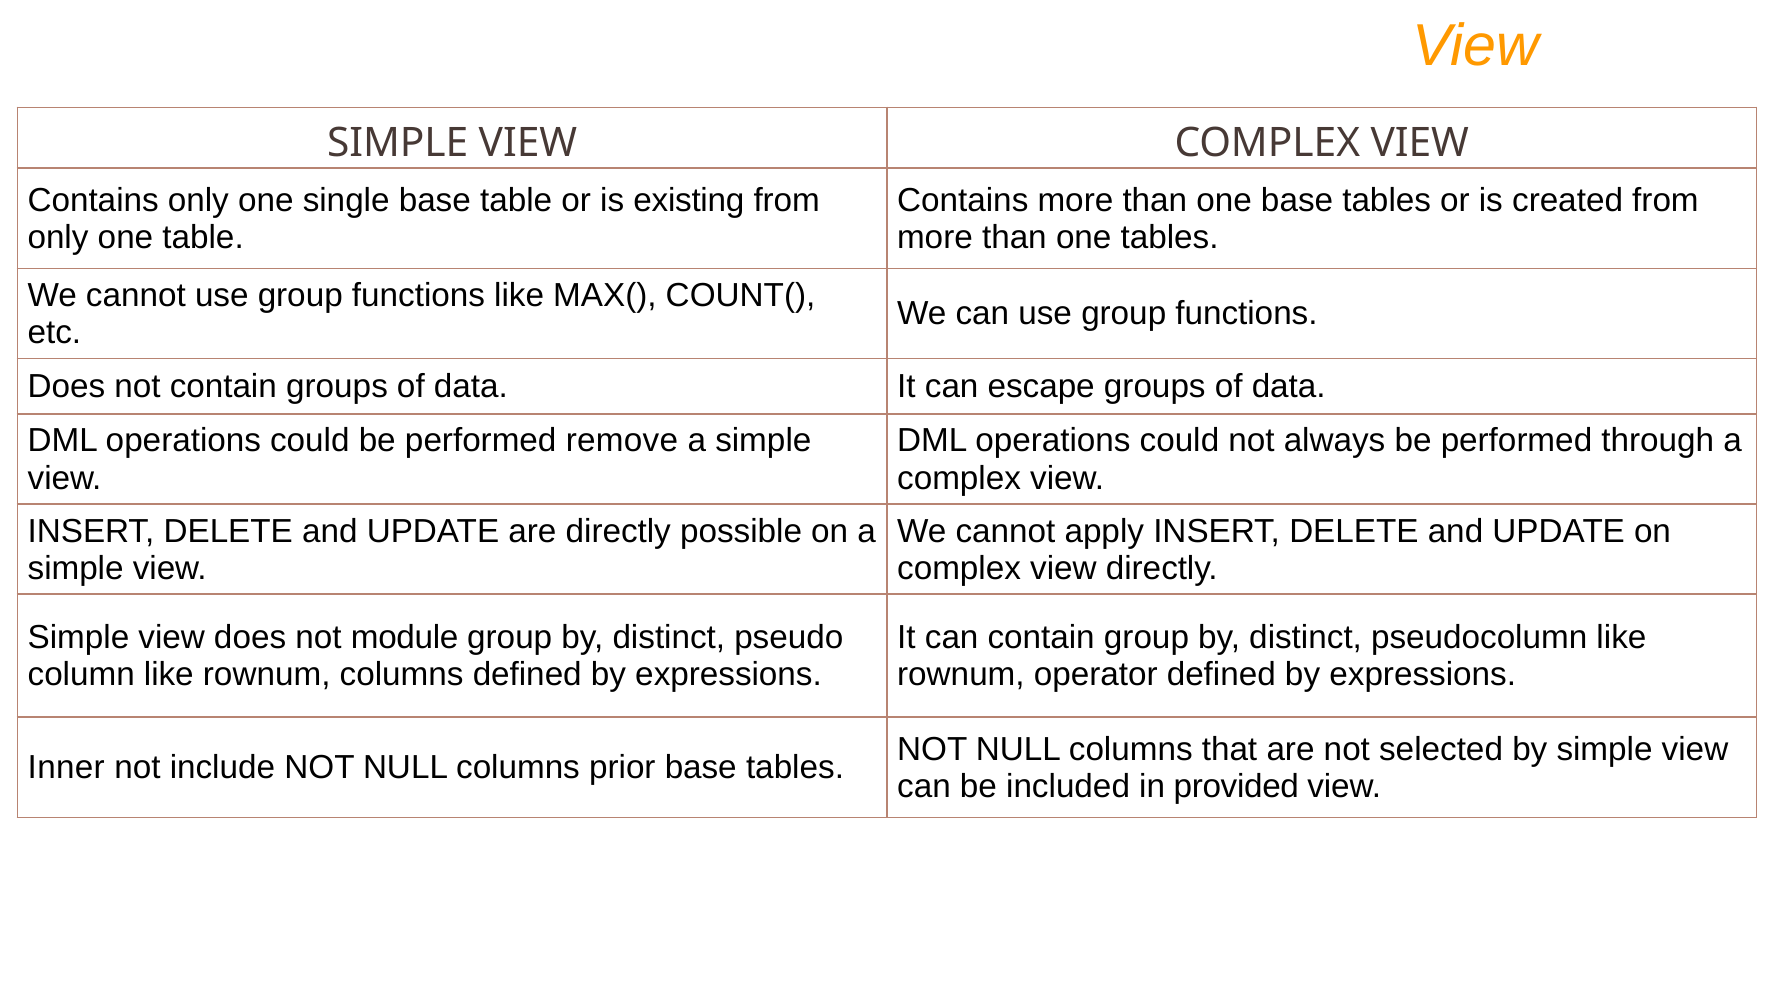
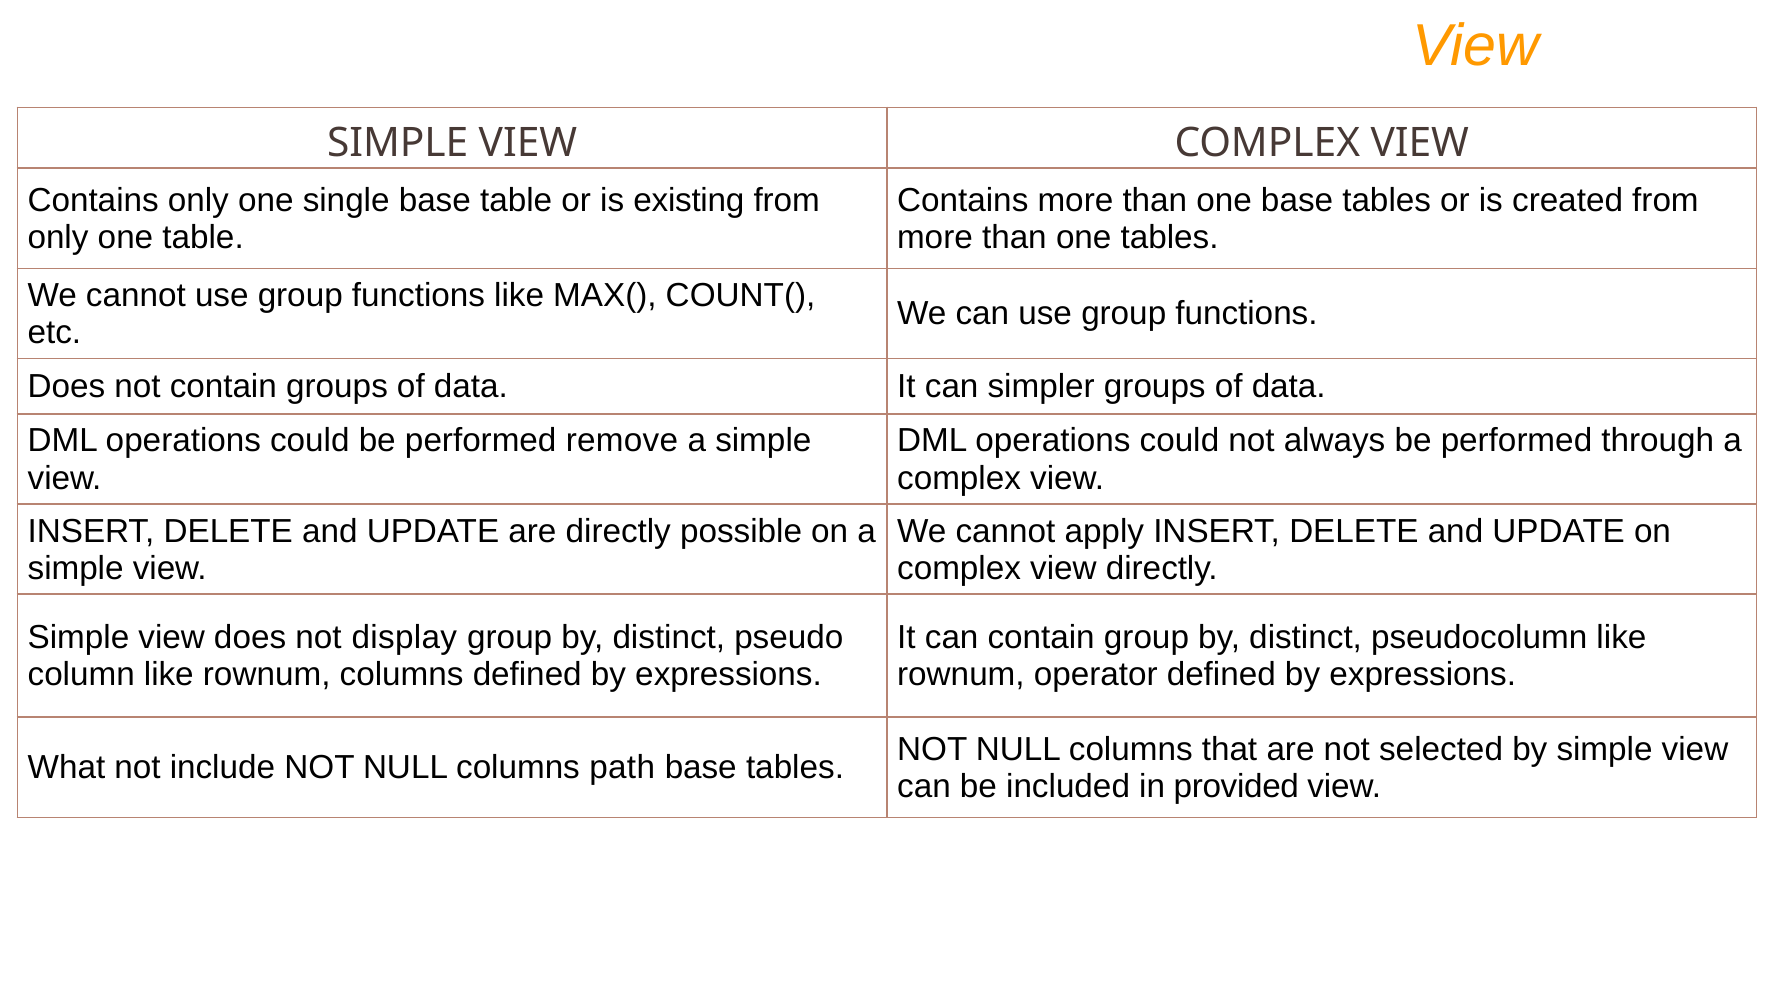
escape: escape -> simpler
module: module -> display
Inner: Inner -> What
prior: prior -> path
